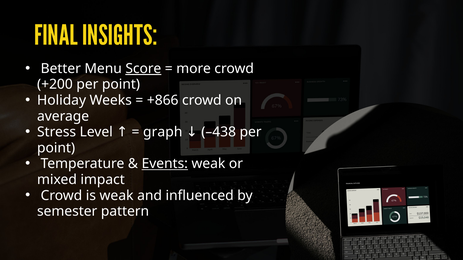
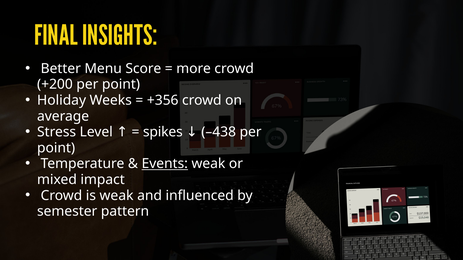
Score underline: present -> none
+866: +866 -> +356
graph: graph -> spikes
